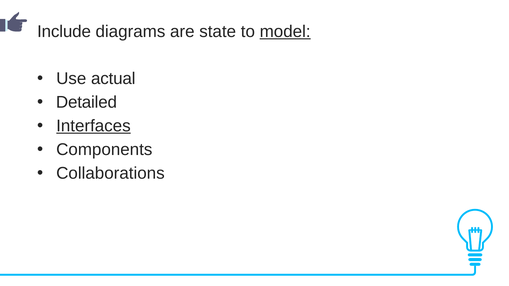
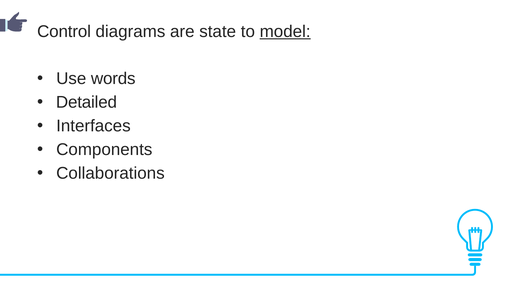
Include: Include -> Control
actual: actual -> words
Interfaces underline: present -> none
